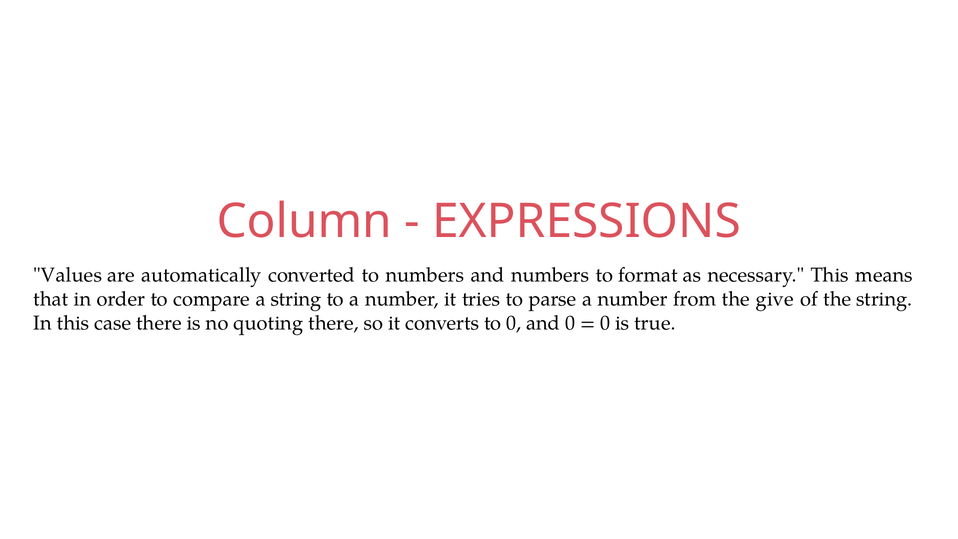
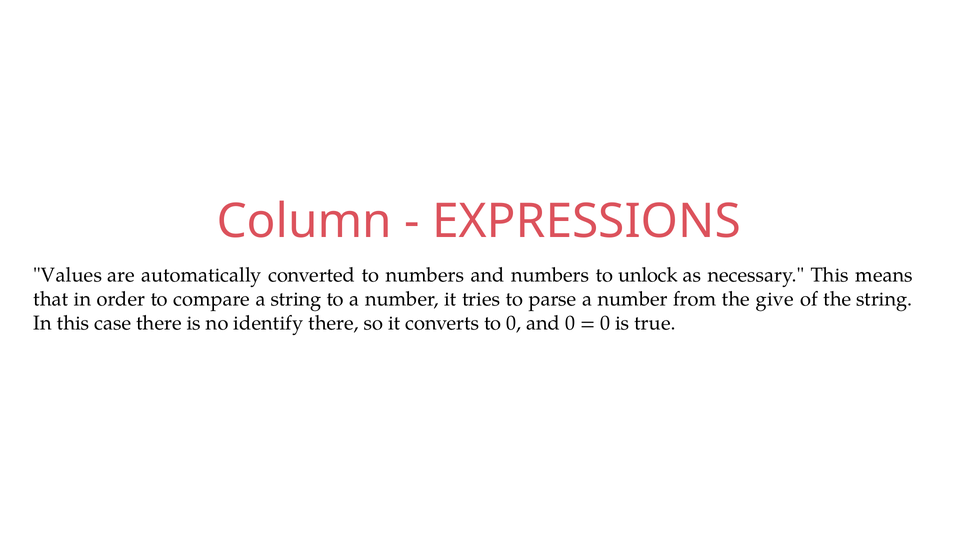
format: format -> unlock
quoting: quoting -> identify
